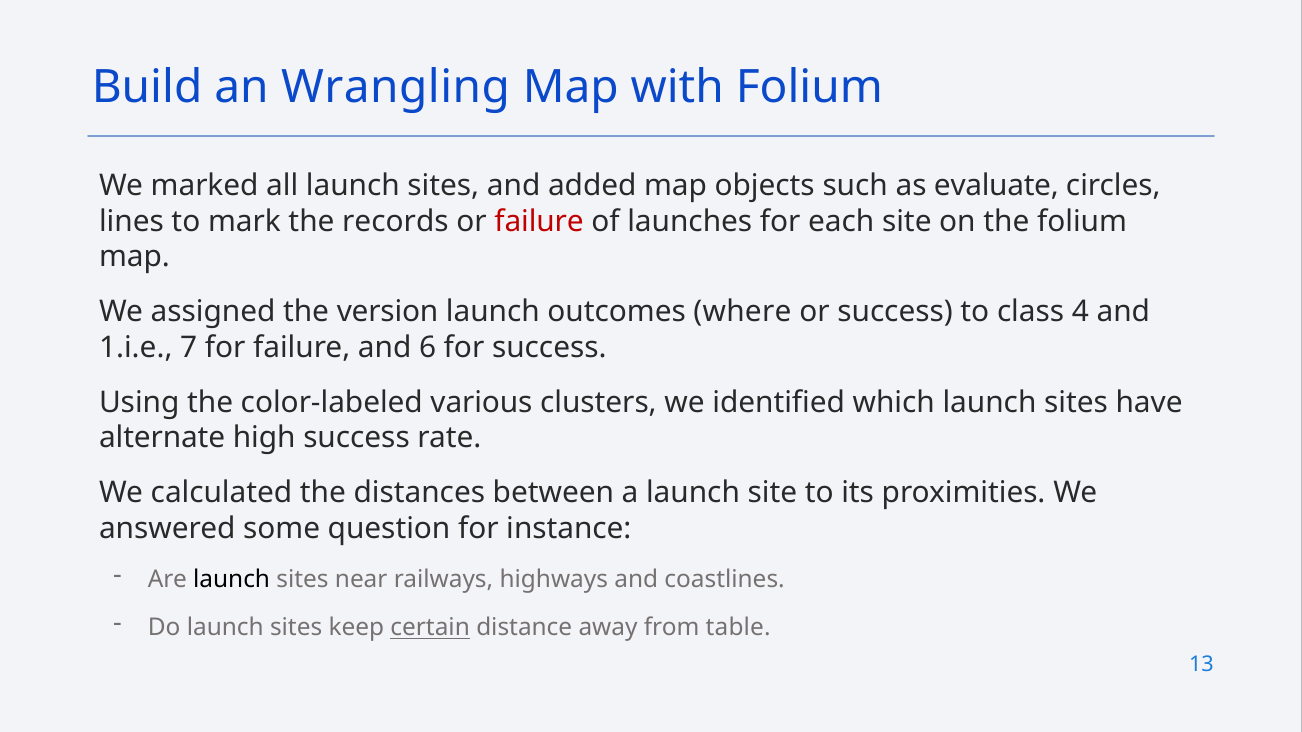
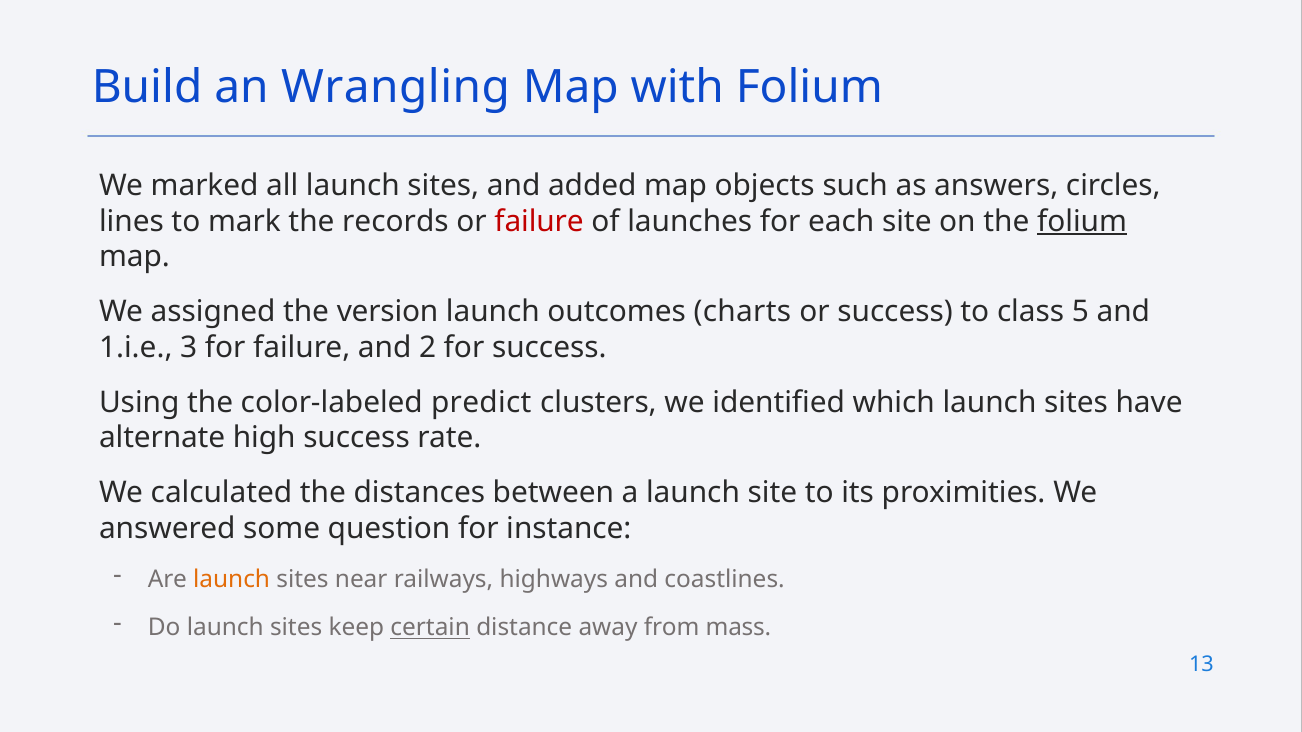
evaluate: evaluate -> answers
folium at (1082, 221) underline: none -> present
where: where -> charts
4: 4 -> 5
7: 7 -> 3
6: 6 -> 2
various: various -> predict
launch at (232, 580) colour: black -> orange
table: table -> mass
